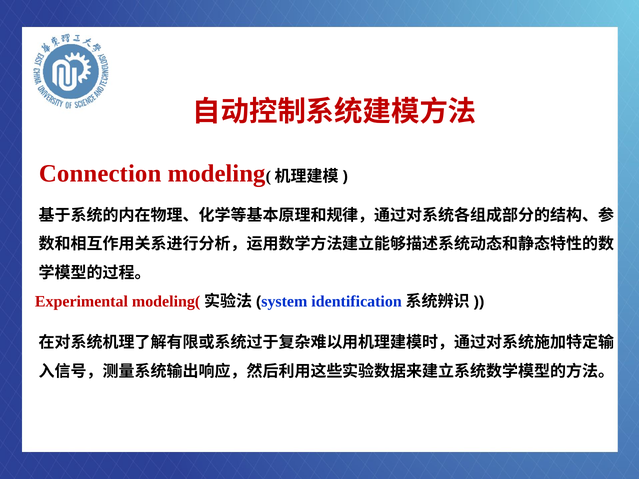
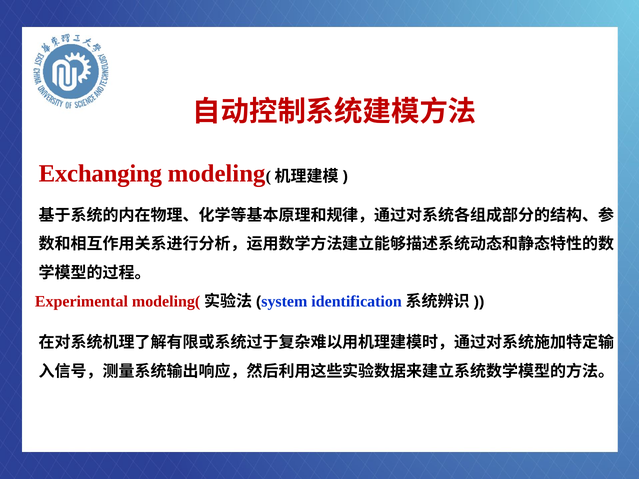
Connection: Connection -> Exchanging
